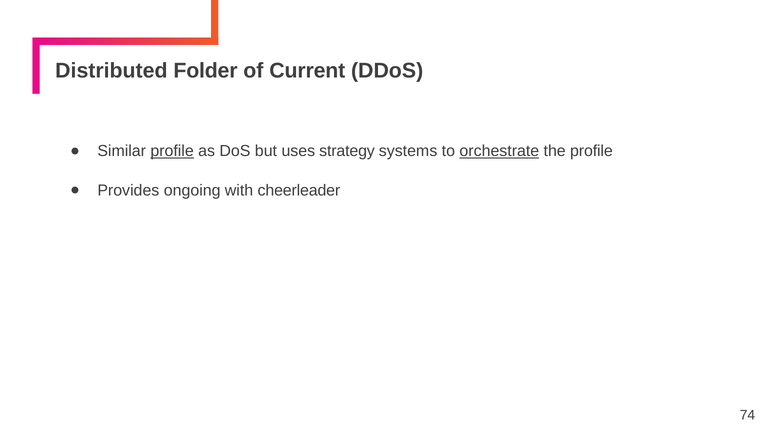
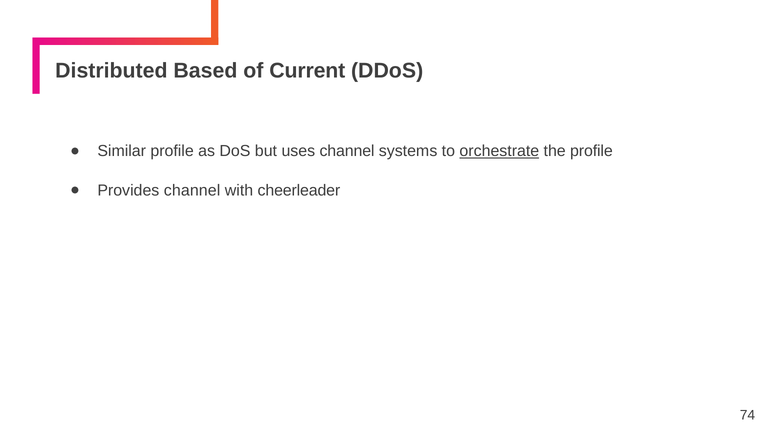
Folder: Folder -> Based
profile at (172, 151) underline: present -> none
uses strategy: strategy -> channel
Provides ongoing: ongoing -> channel
